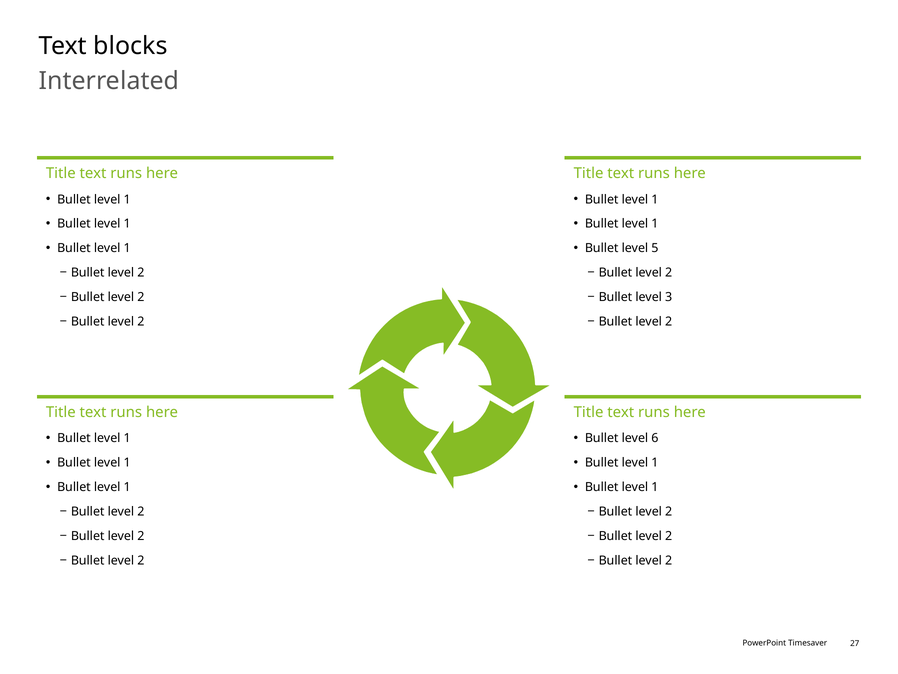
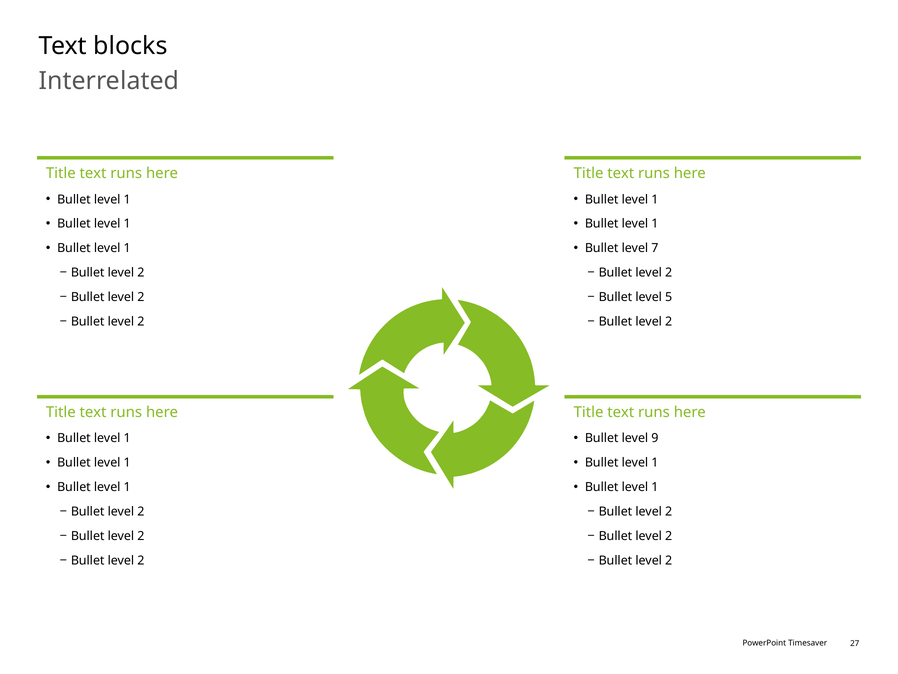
5: 5 -> 7
3: 3 -> 5
6: 6 -> 9
